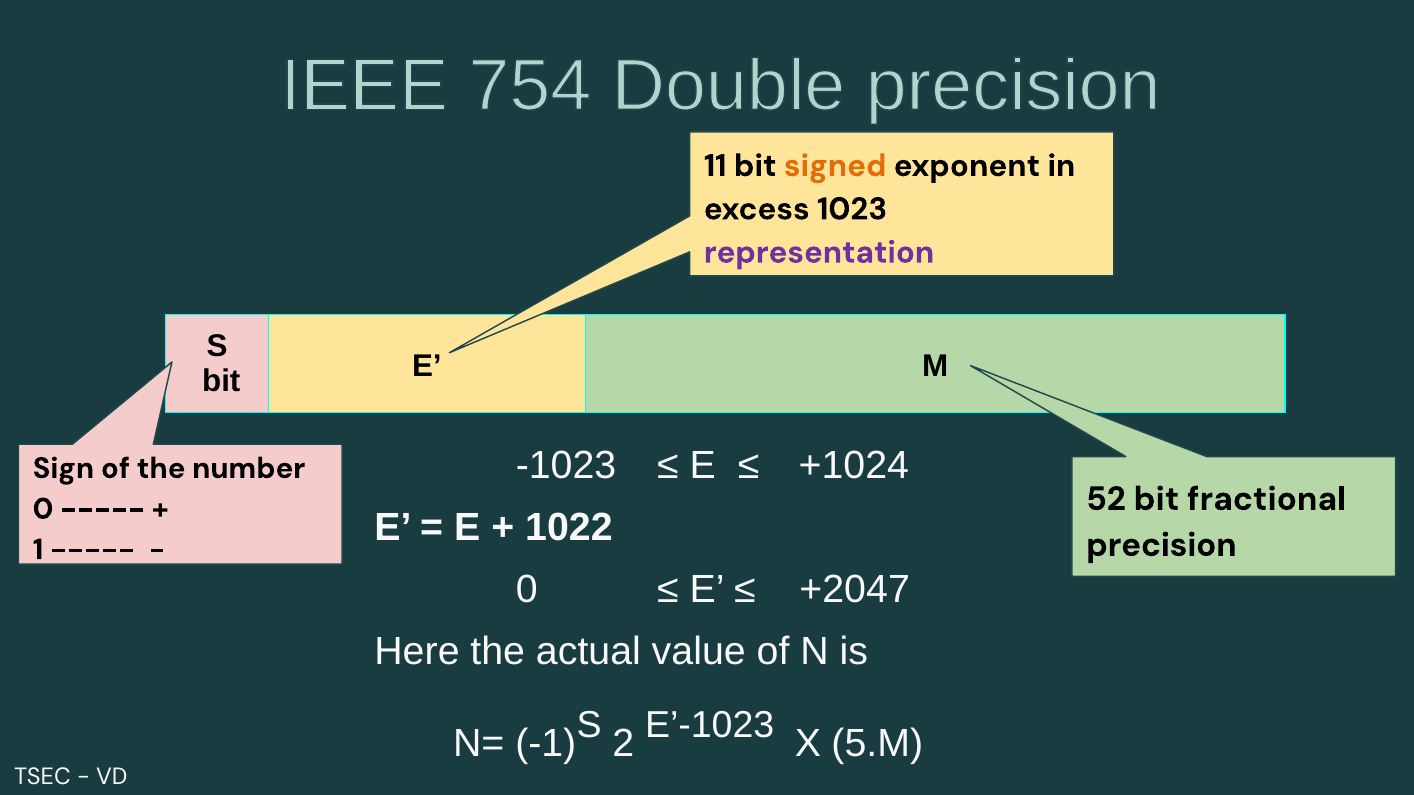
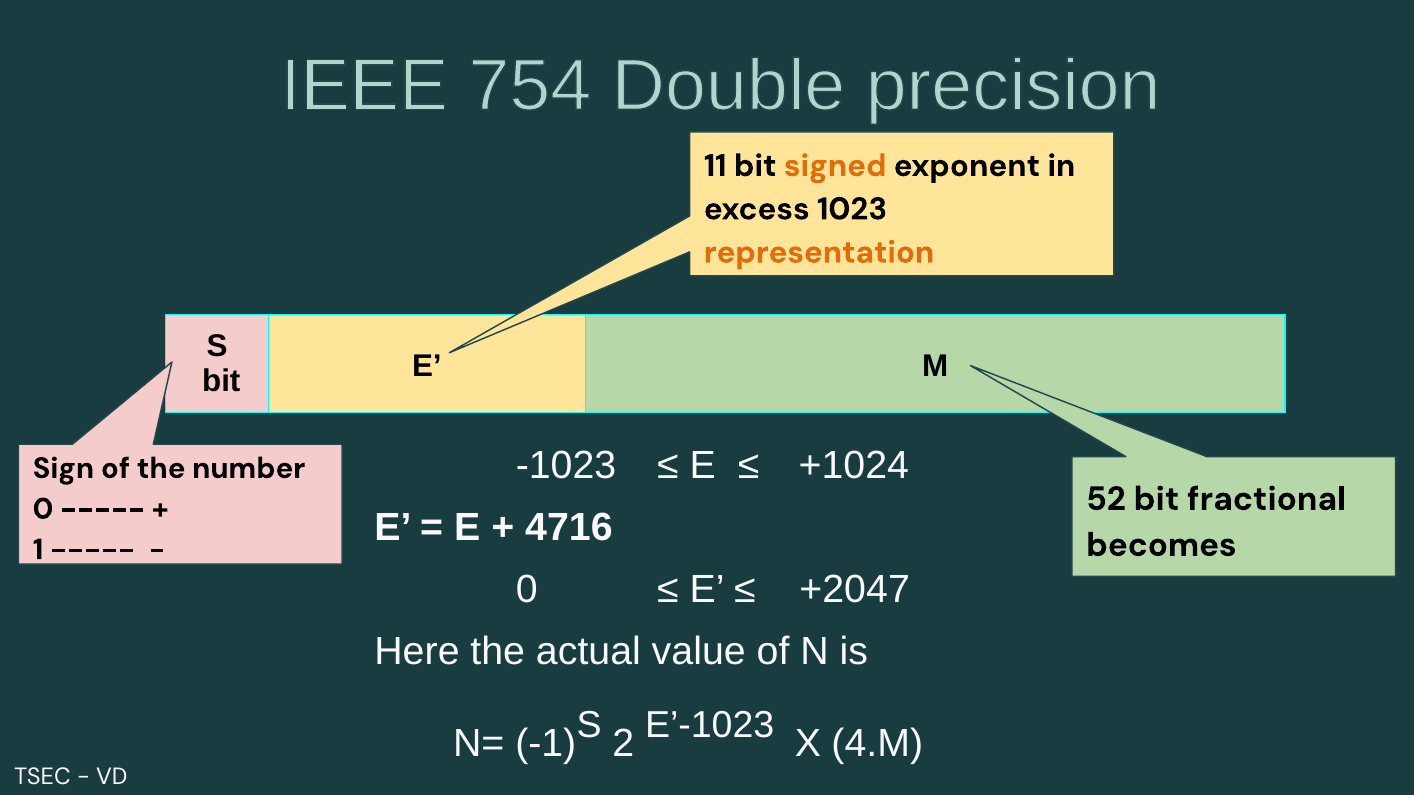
representation colour: purple -> orange
1022: 1022 -> 4716
precision: precision -> becomes
5.M: 5.M -> 4.M
